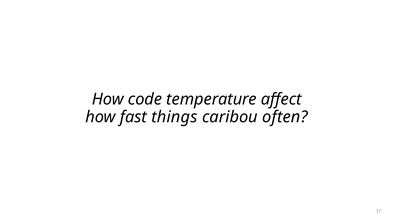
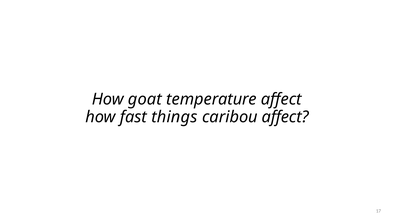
code: code -> goat
caribou often: often -> affect
